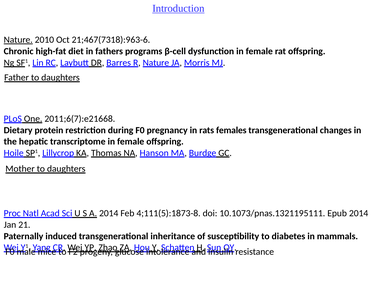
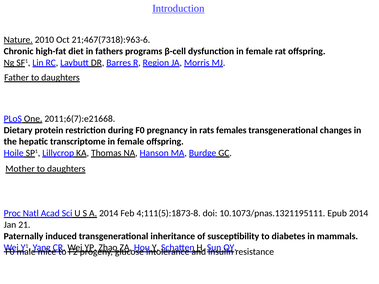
R Nature: Nature -> Region
